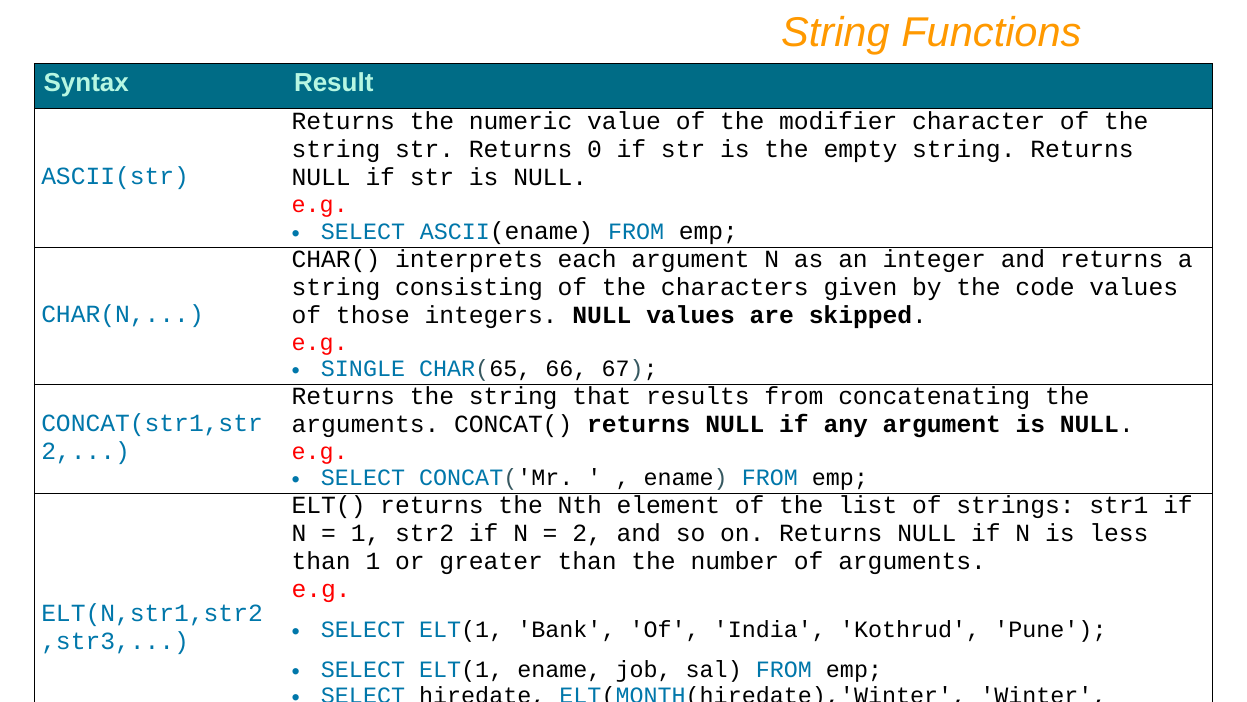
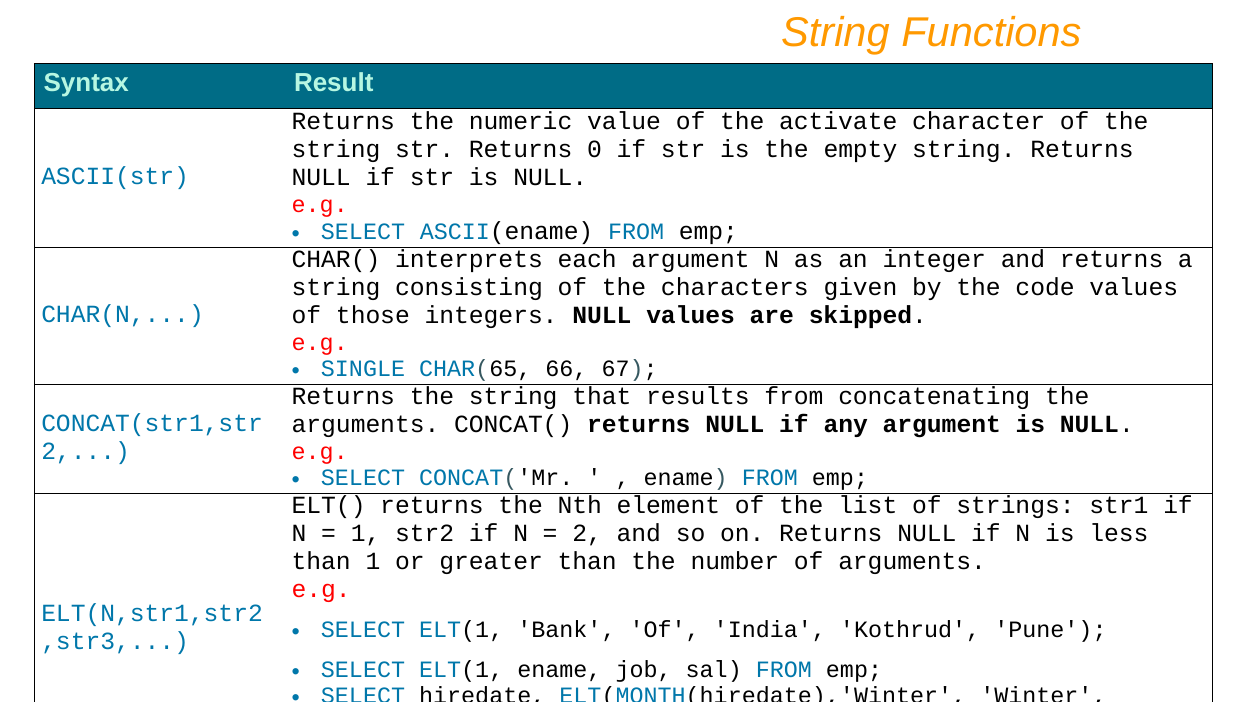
modifier: modifier -> activate
